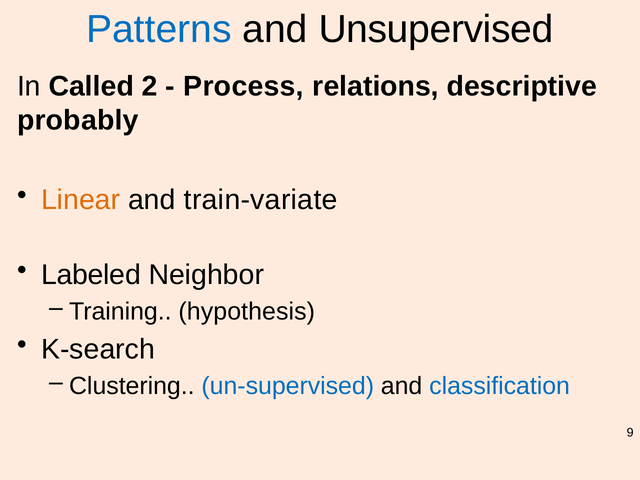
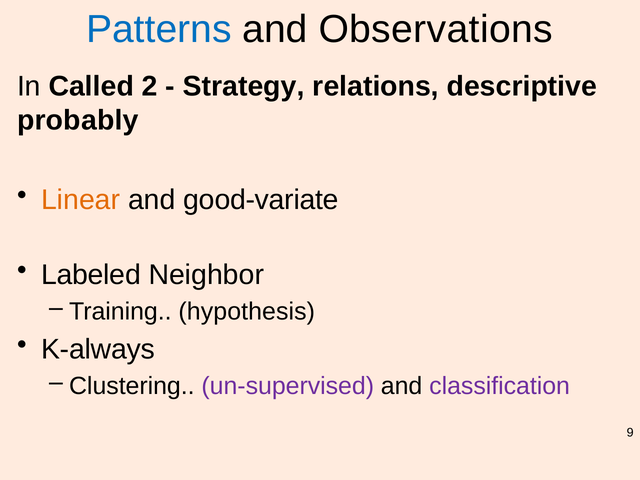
Unsupervised: Unsupervised -> Observations
Process: Process -> Strategy
train-variate: train-variate -> good-variate
K-search: K-search -> K-always
un-supervised colour: blue -> purple
classification colour: blue -> purple
